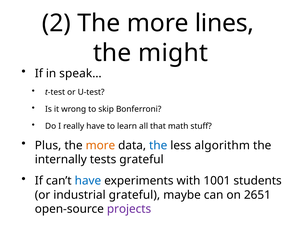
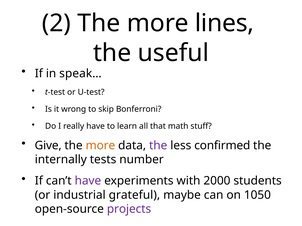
might: might -> useful
Plus: Plus -> Give
the at (158, 146) colour: blue -> purple
algorithm: algorithm -> confirmed
tests grateful: grateful -> number
have at (88, 181) colour: blue -> purple
1001: 1001 -> 2000
2651: 2651 -> 1050
